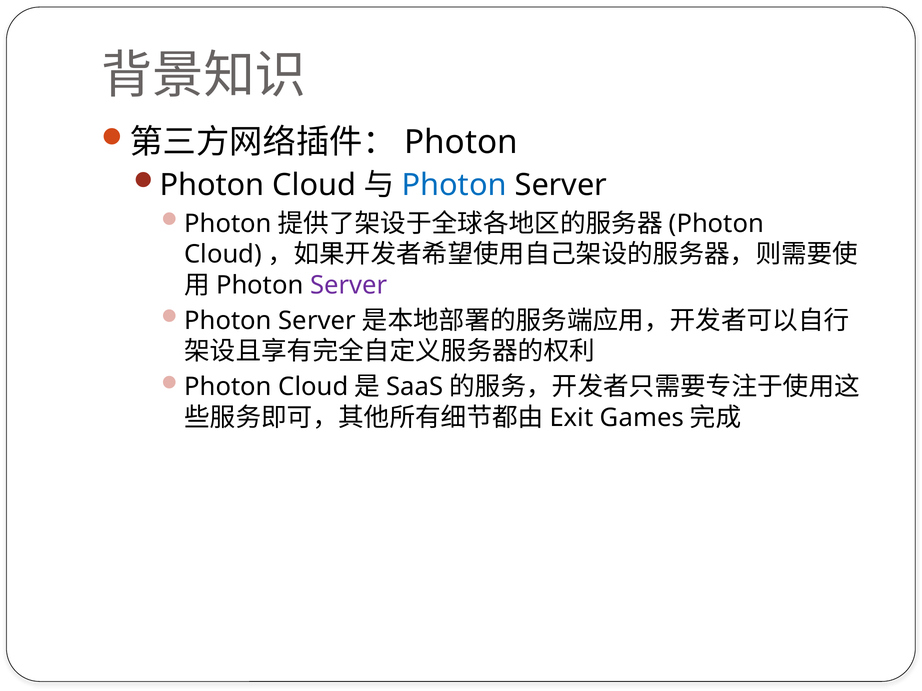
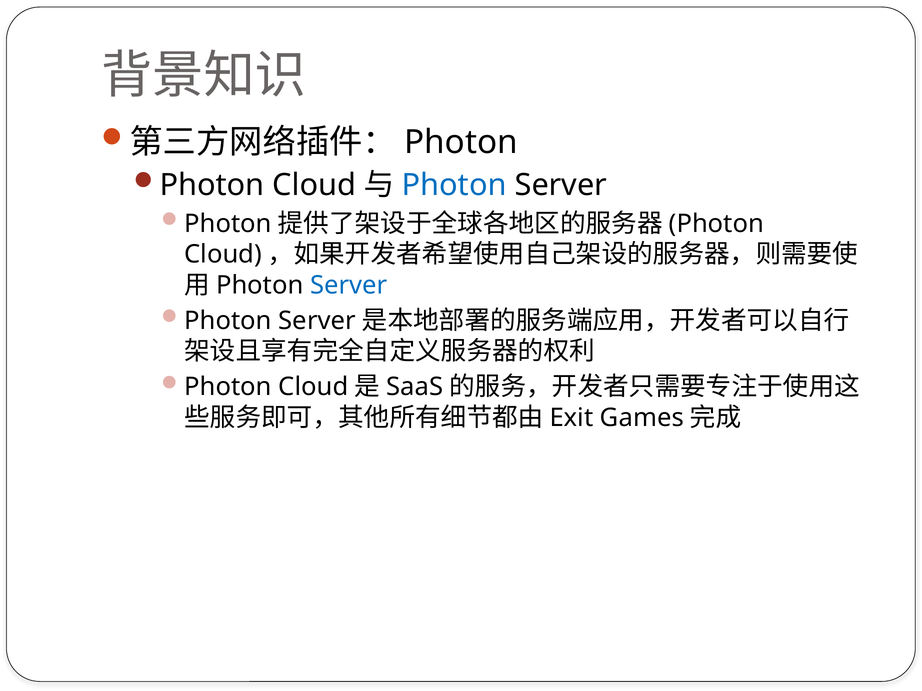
Server at (349, 285) colour: purple -> blue
